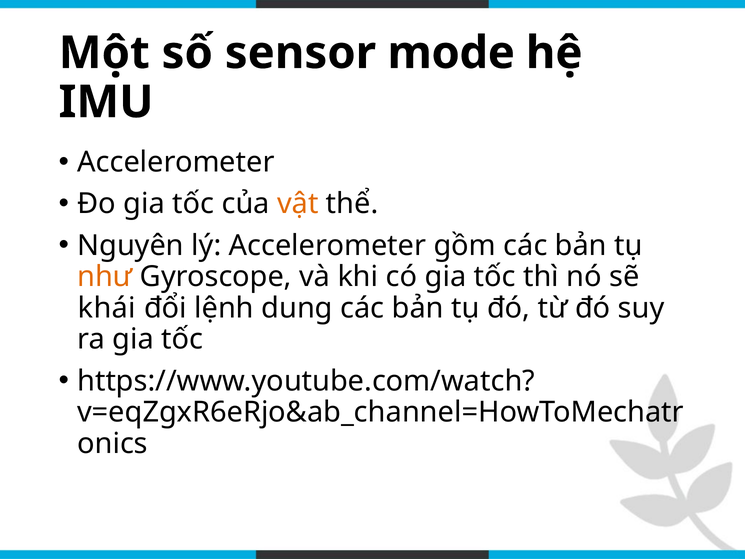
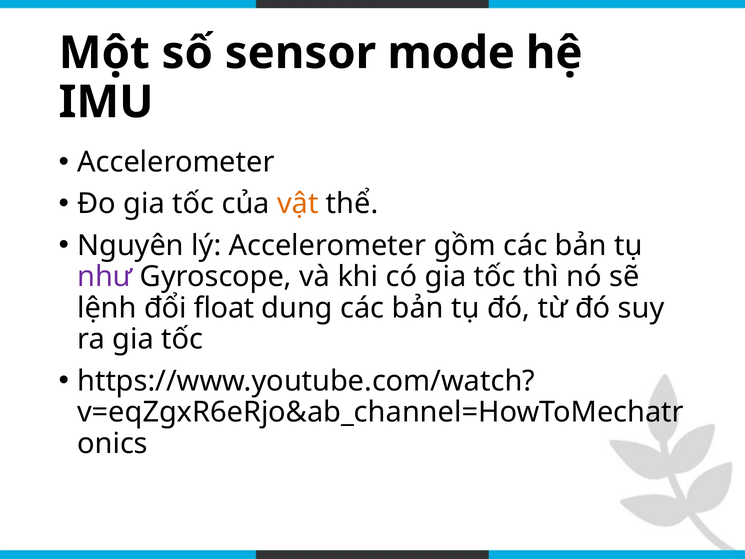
như colour: orange -> purple
khái: khái -> lệnh
lệnh: lệnh -> float
